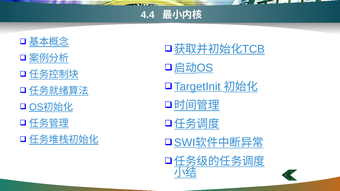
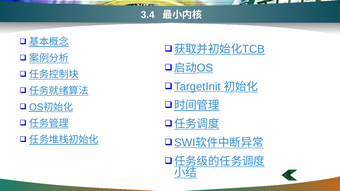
4.4: 4.4 -> 3.4
